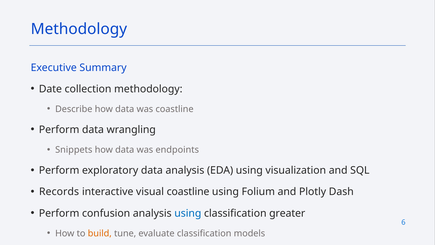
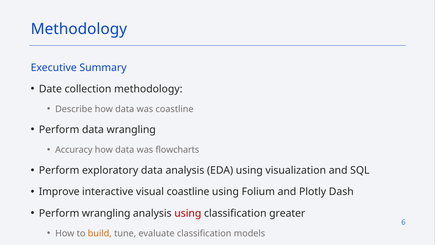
Snippets: Snippets -> Accuracy
endpoints: endpoints -> flowcharts
Records: Records -> Improve
Perform confusion: confusion -> wrangling
using at (188, 213) colour: blue -> red
